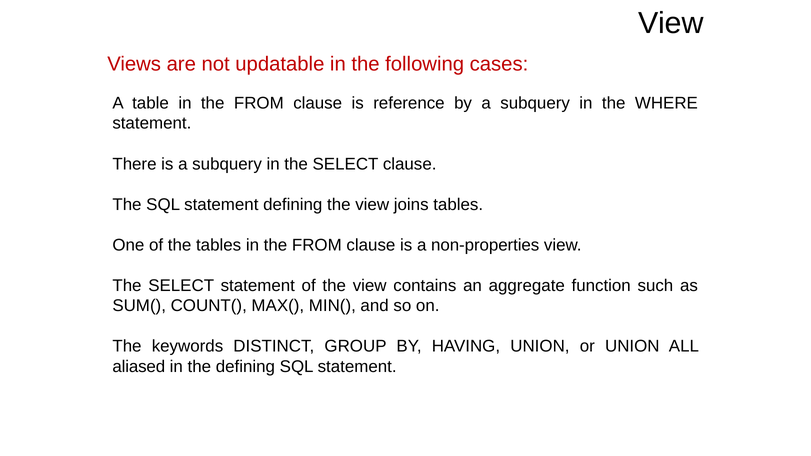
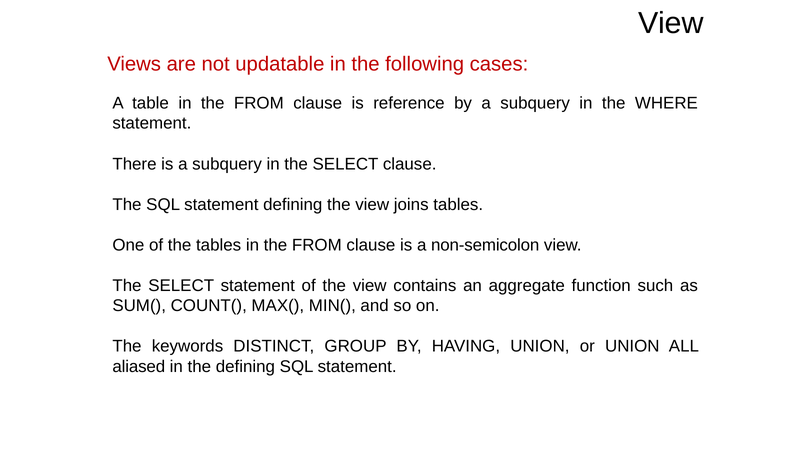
non-properties: non-properties -> non-semicolon
